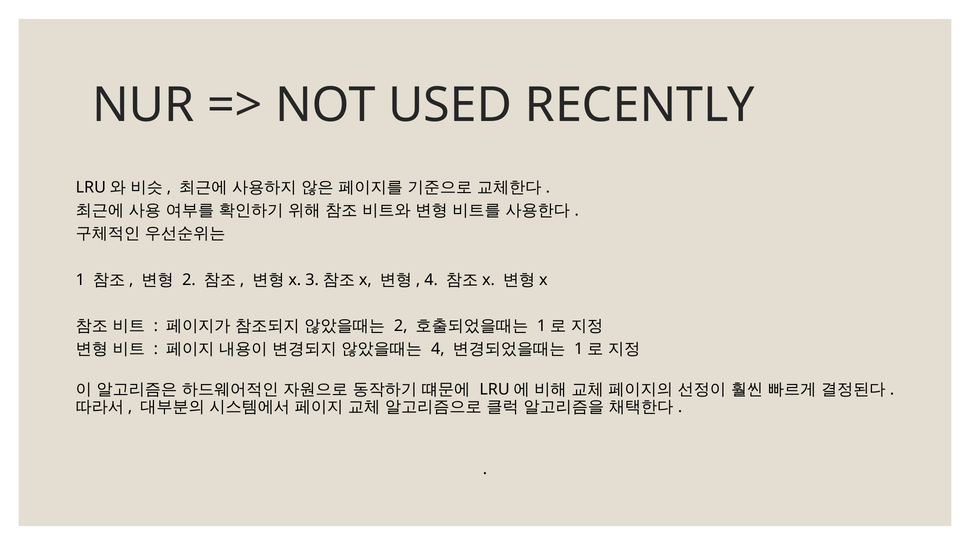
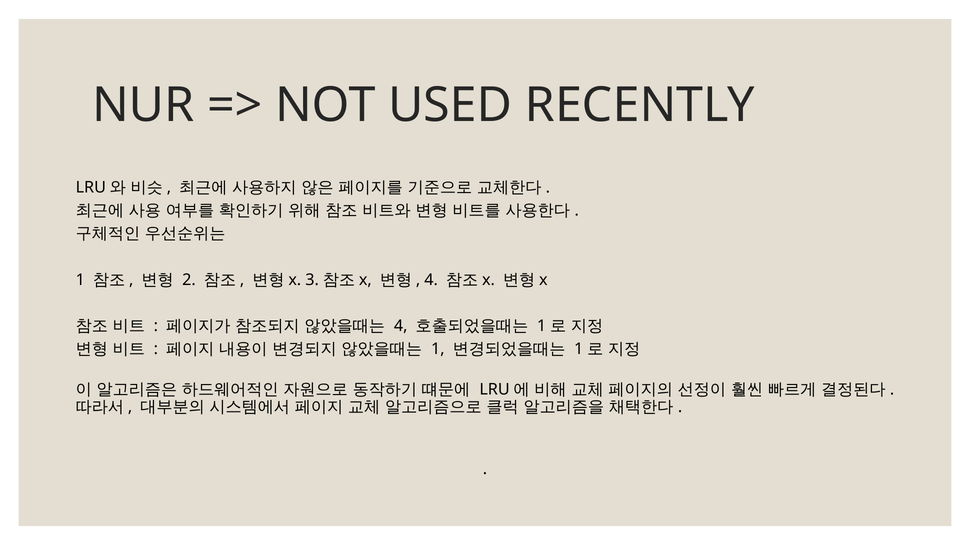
2 at (401, 326): 2 -> 4
4 at (438, 349): 4 -> 1
